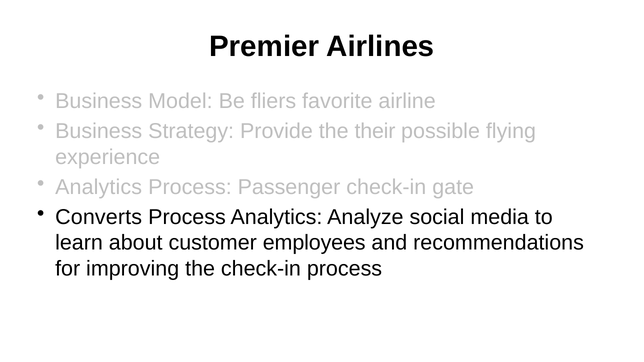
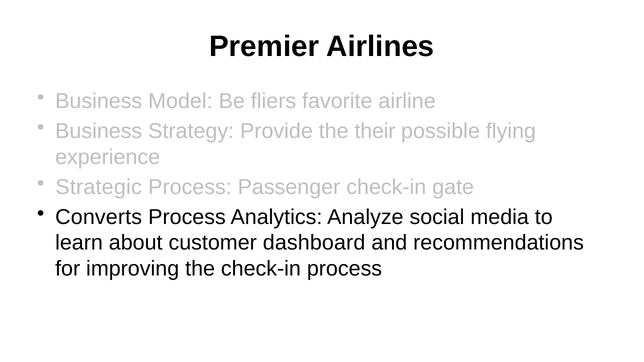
Analytics at (99, 187): Analytics -> Strategic
employees: employees -> dashboard
